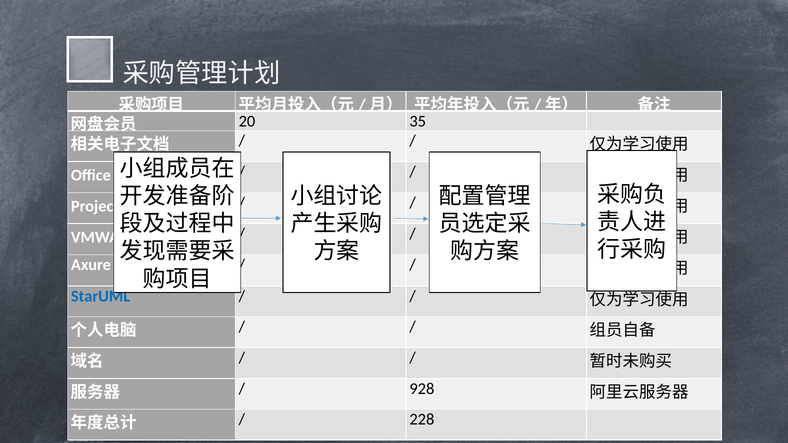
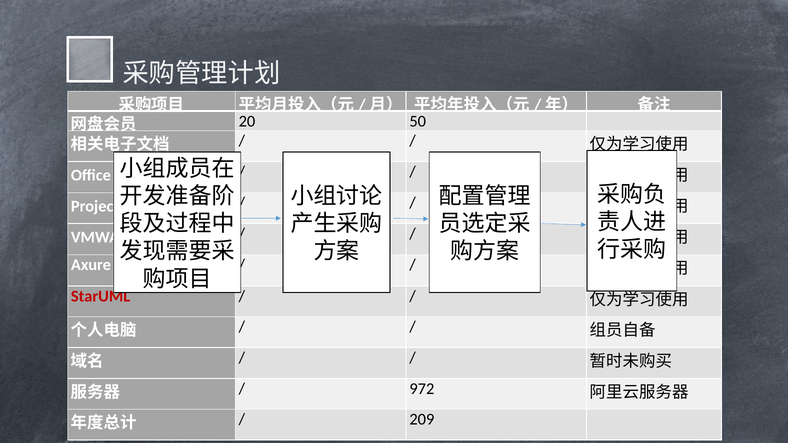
35: 35 -> 50
StarUML colour: blue -> red
928: 928 -> 972
228: 228 -> 209
